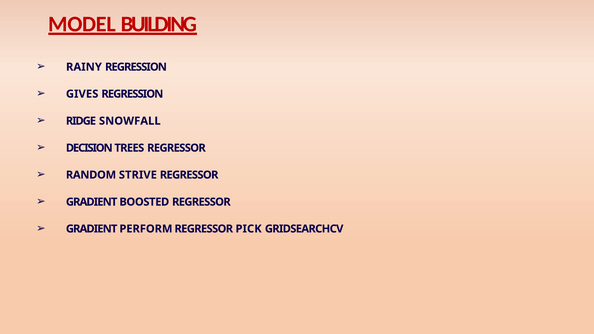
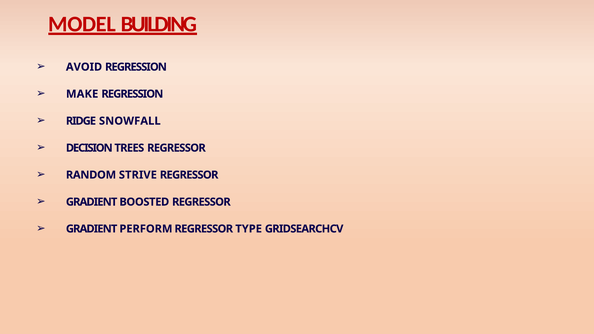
RAINY: RAINY -> AVOID
GIVES: GIVES -> MAKE
PICK: PICK -> TYPE
